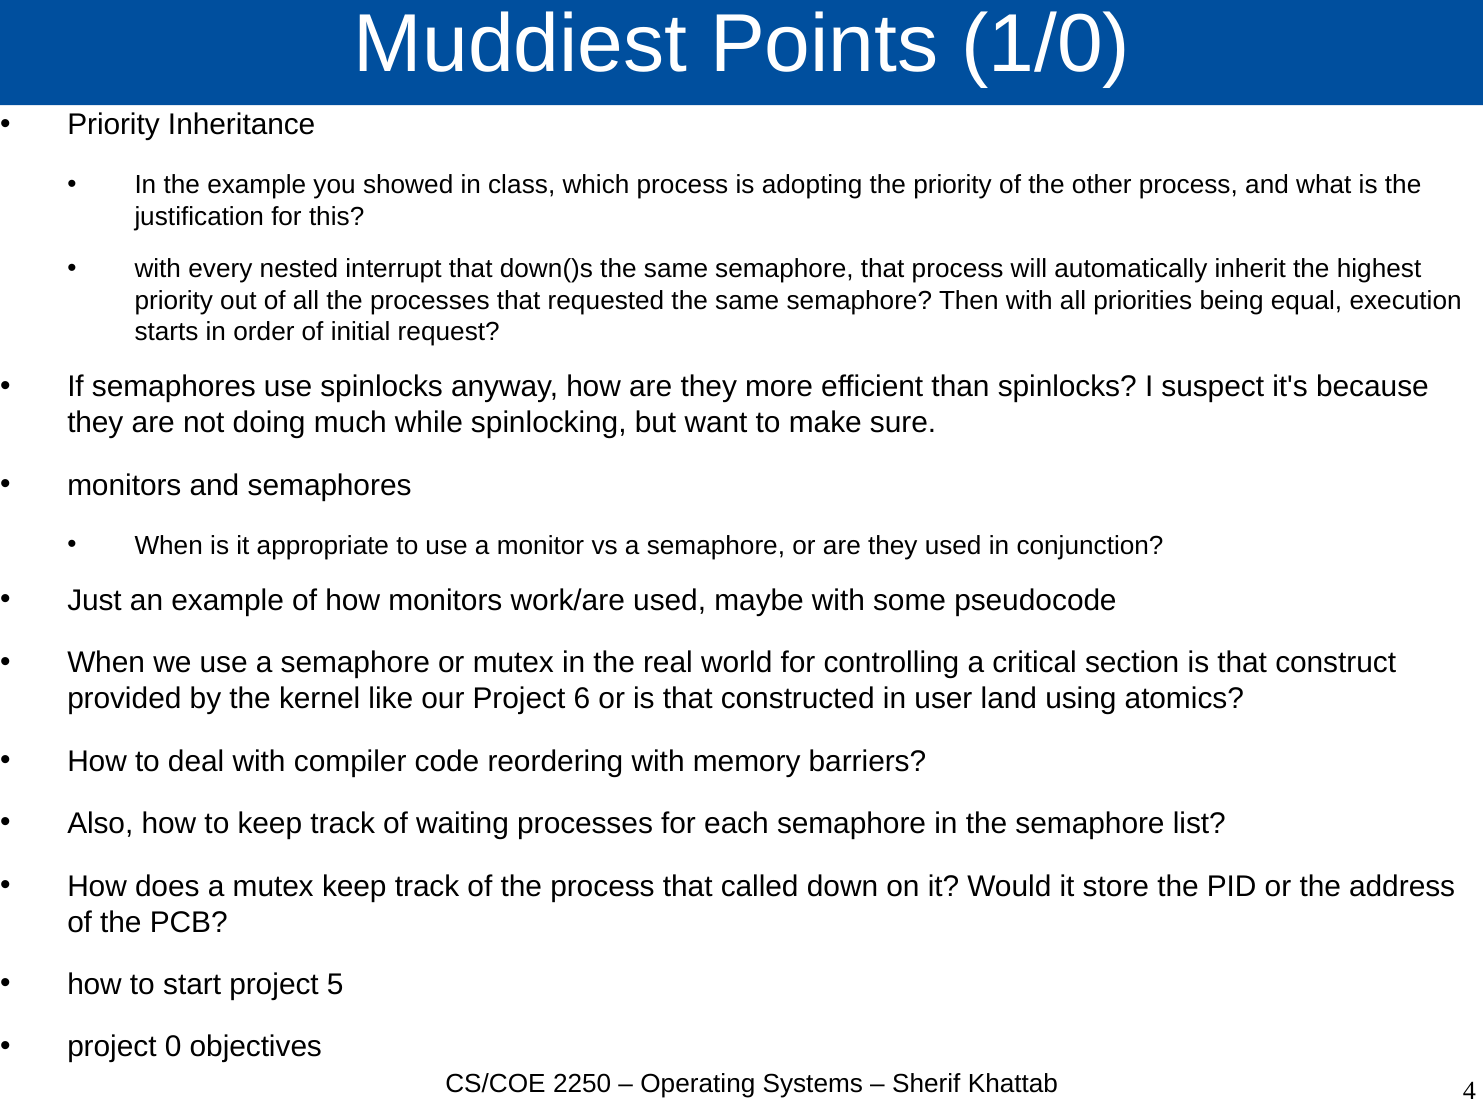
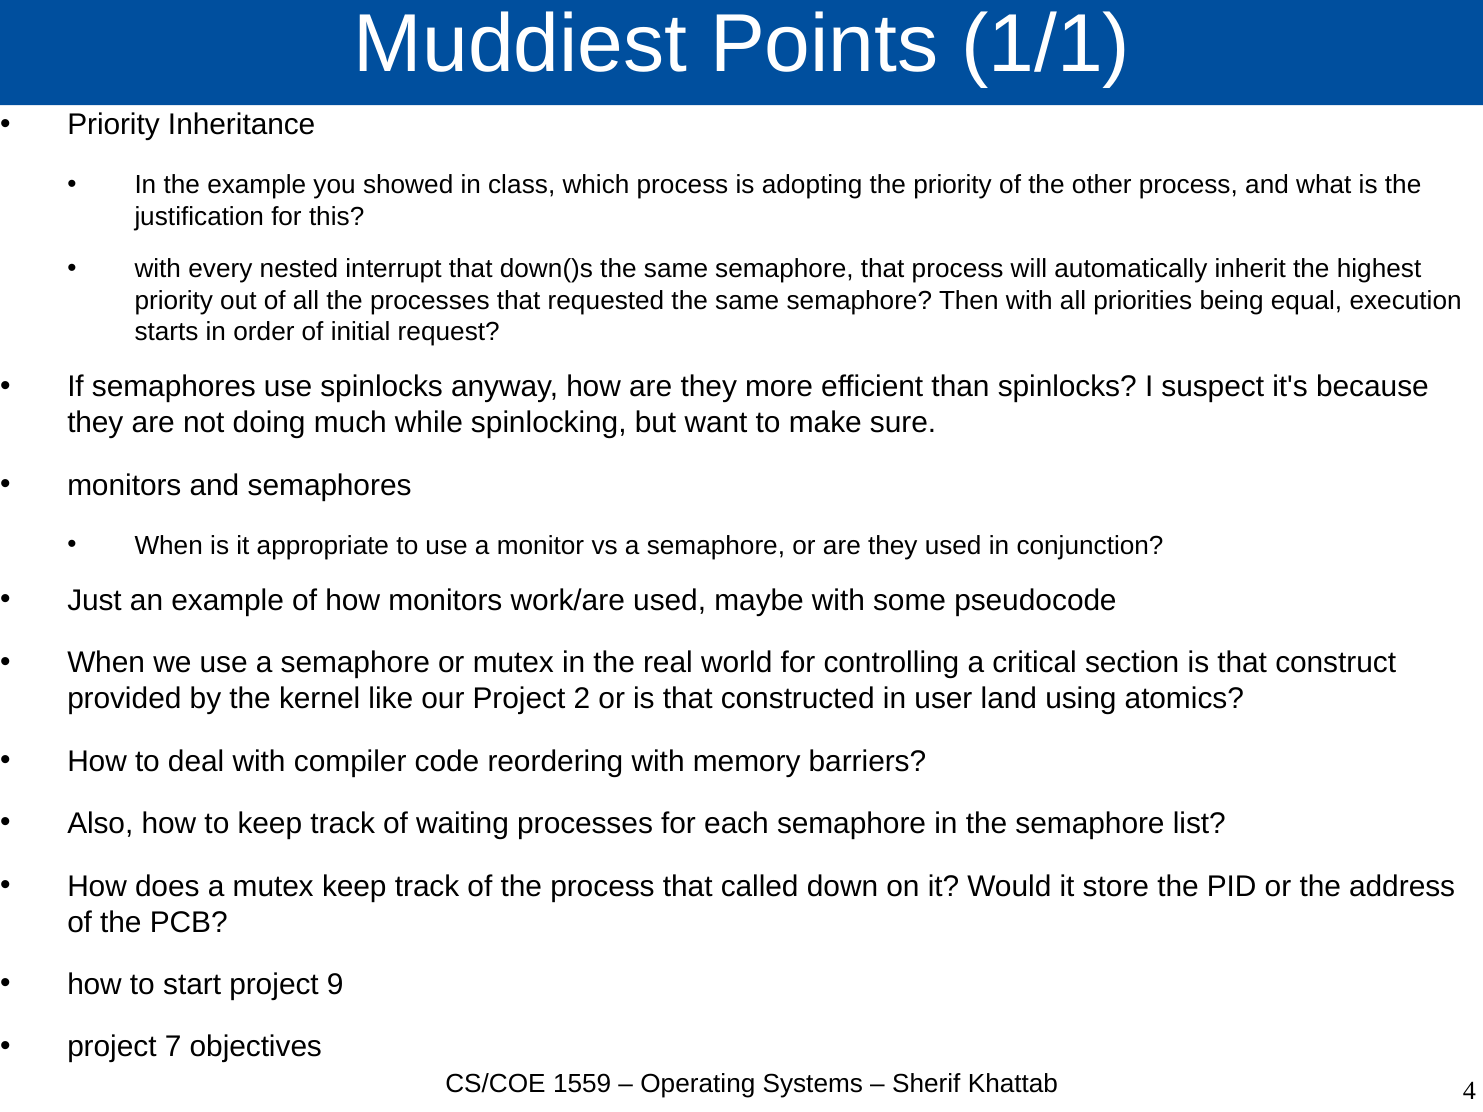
1/0: 1/0 -> 1/1
6: 6 -> 2
5: 5 -> 9
0: 0 -> 7
2250: 2250 -> 1559
